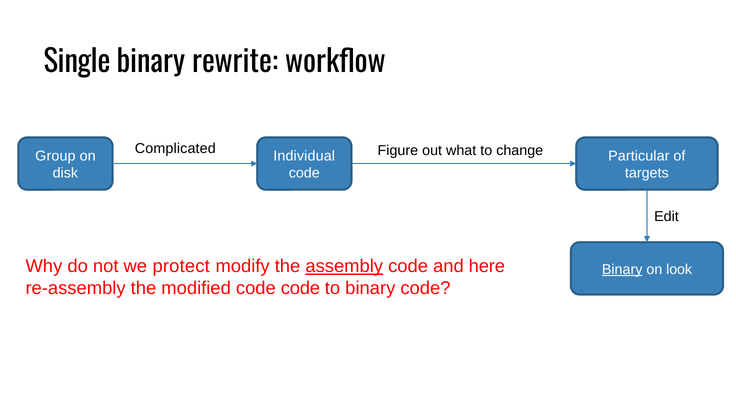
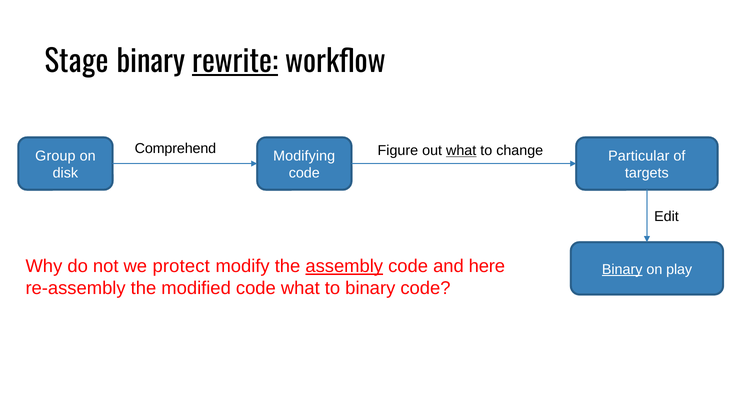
Single: Single -> Stage
rewrite underline: none -> present
Complicated: Complicated -> Comprehend
what at (461, 151) underline: none -> present
Individual: Individual -> Modifying
look: look -> play
code code: code -> what
